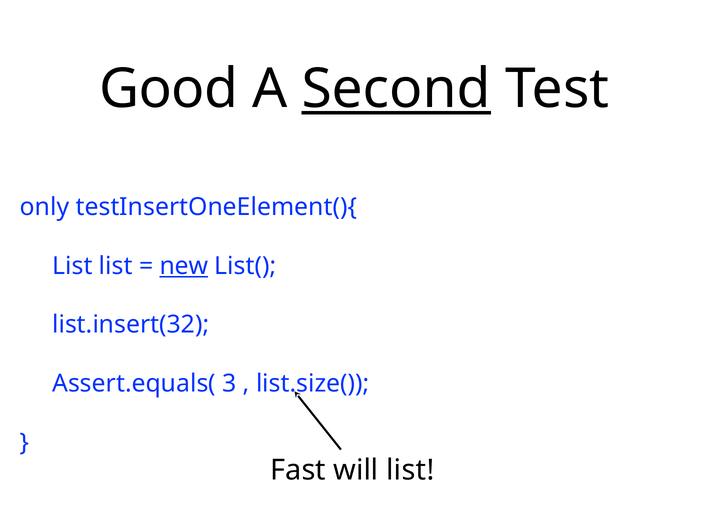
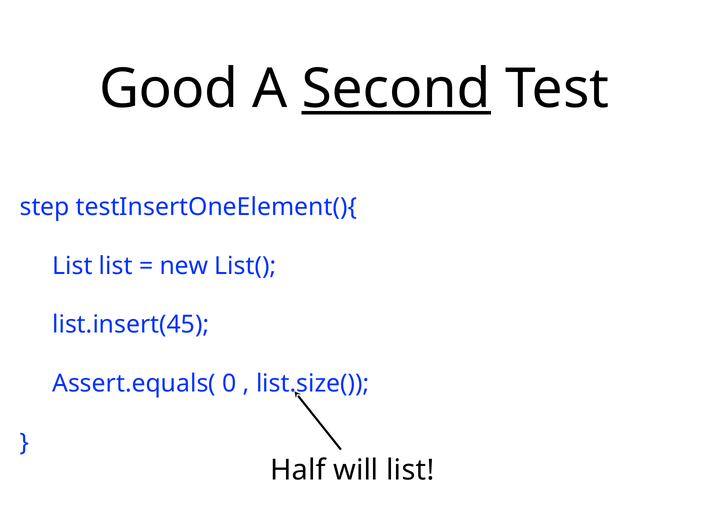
only: only -> step
new underline: present -> none
list.insert(32: list.insert(32 -> list.insert(45
3: 3 -> 0
Fast: Fast -> Half
